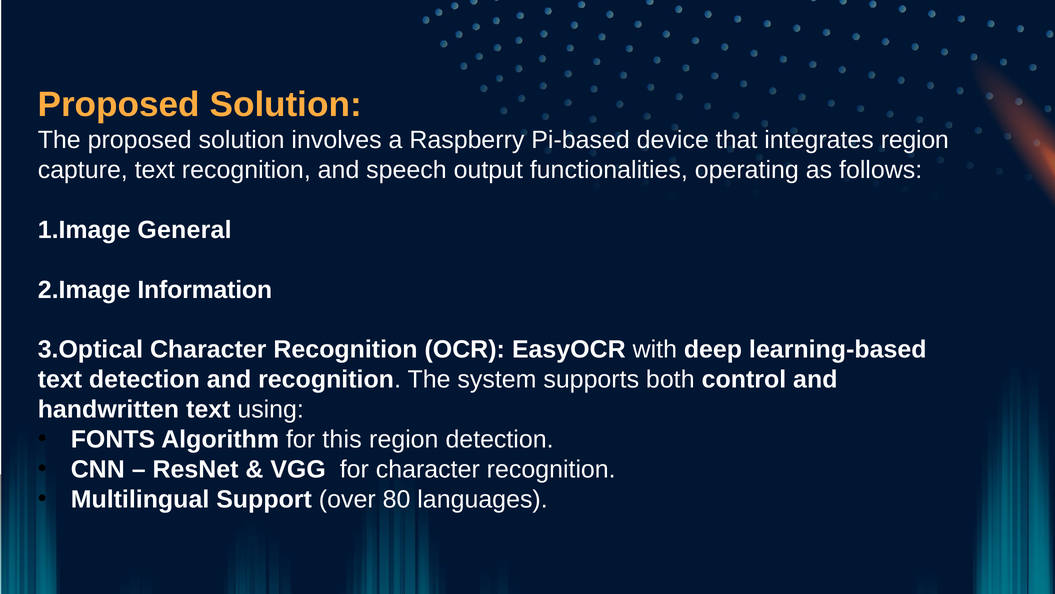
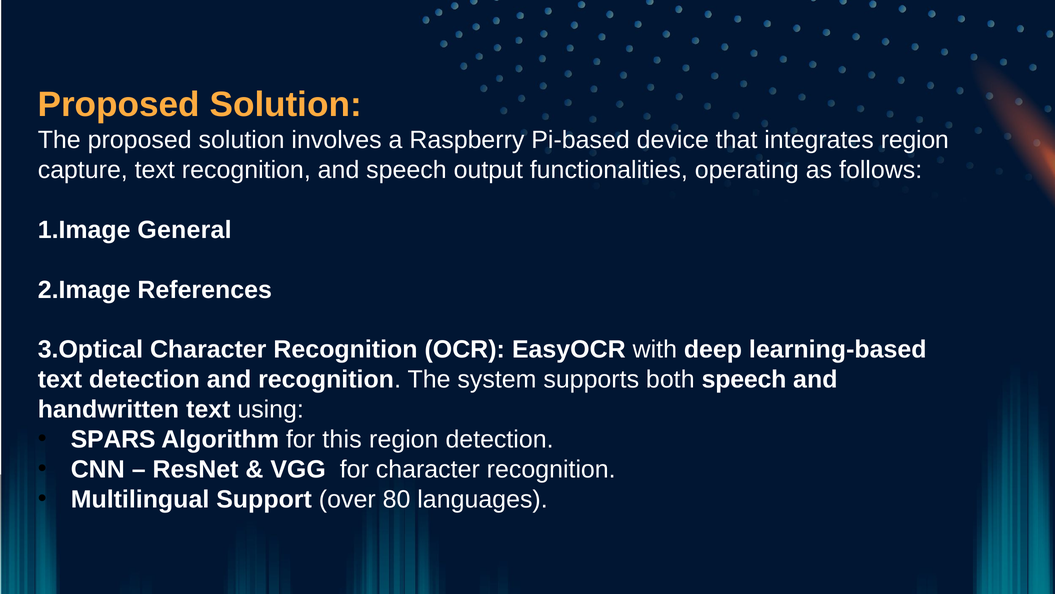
Information: Information -> References
both control: control -> speech
FONTS: FONTS -> SPARS
